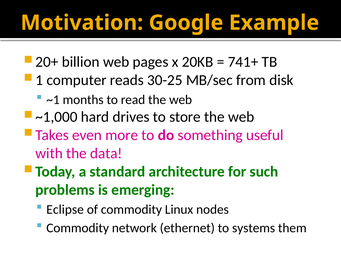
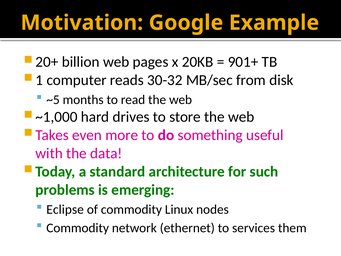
741+: 741+ -> 901+
30-25: 30-25 -> 30-32
~1: ~1 -> ~5
systems: systems -> services
